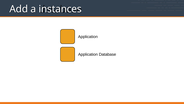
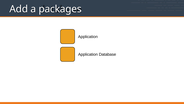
instances: instances -> packages
